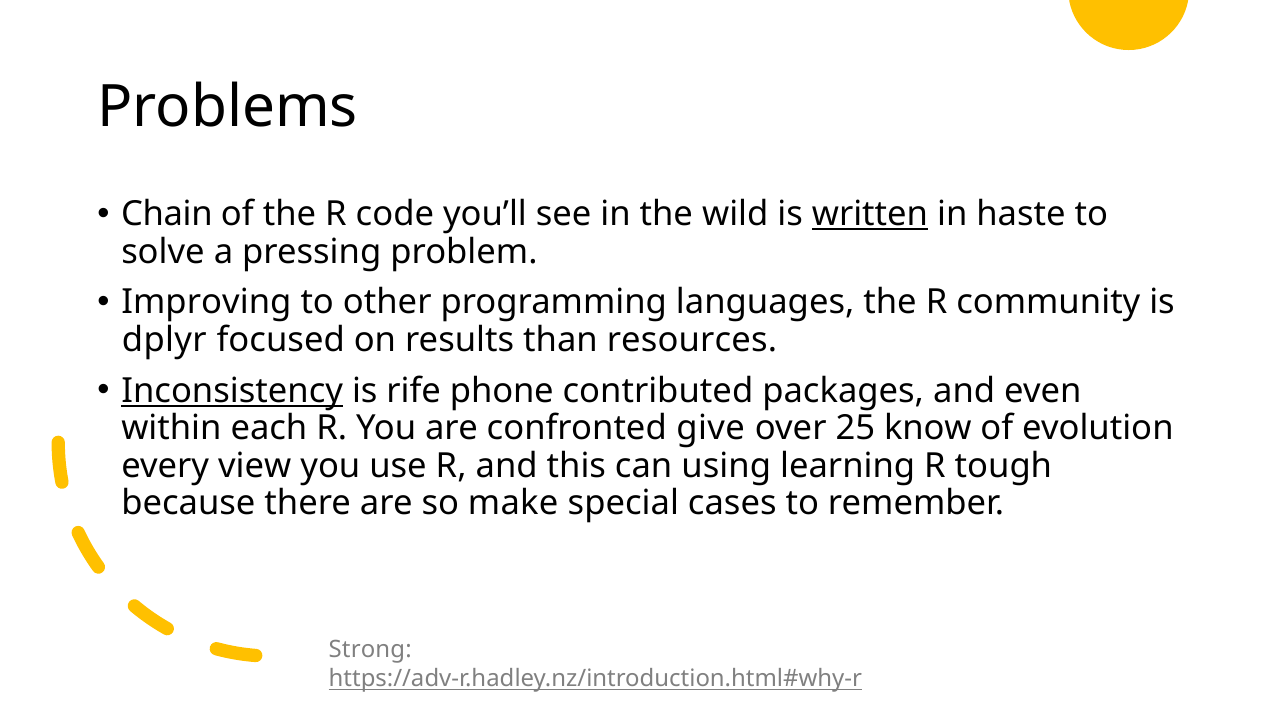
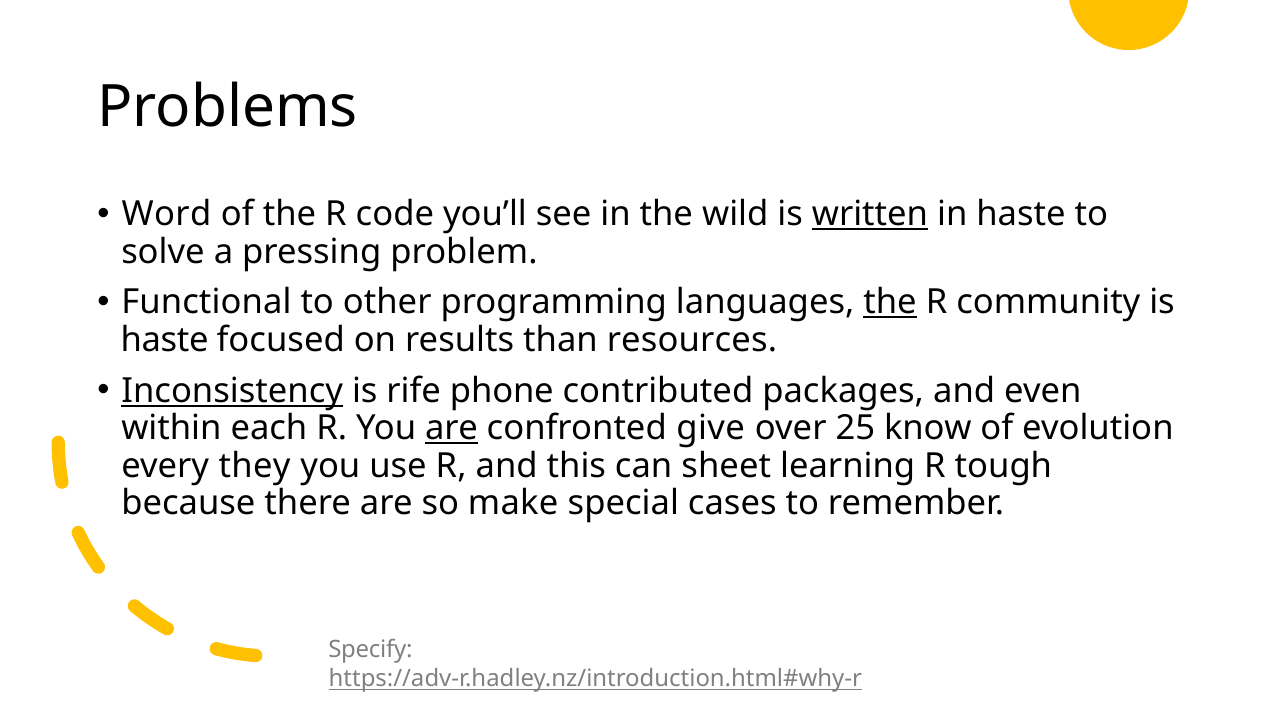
Chain: Chain -> Word
Improving: Improving -> Functional
the at (890, 303) underline: none -> present
dplyr at (164, 340): dplyr -> haste
are at (452, 428) underline: none -> present
view: view -> they
using: using -> sheet
Strong: Strong -> Specify
